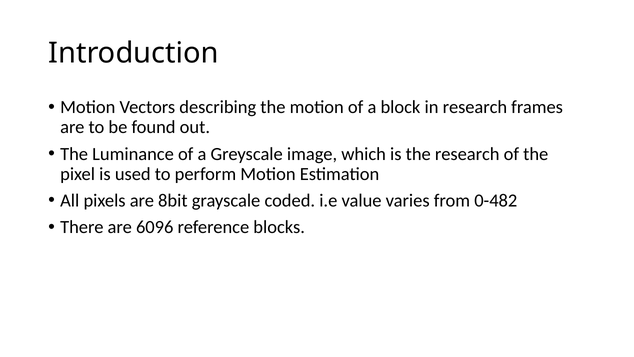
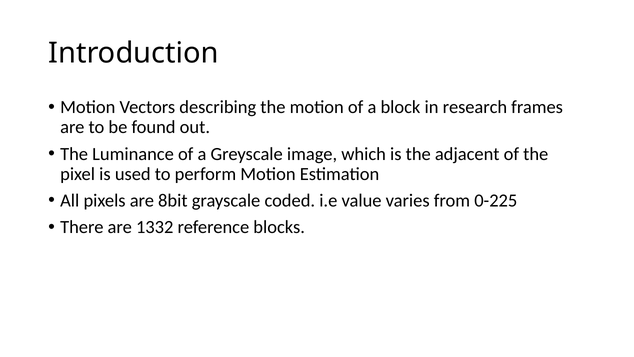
the research: research -> adjacent
0-482: 0-482 -> 0-225
6096: 6096 -> 1332
